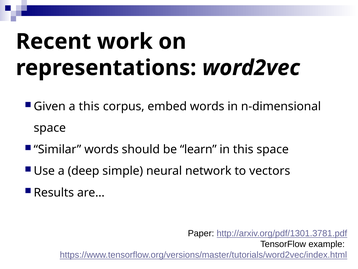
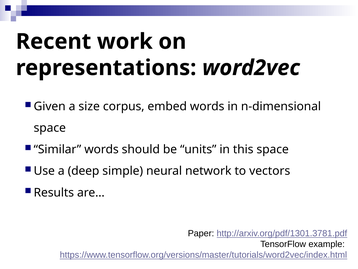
a this: this -> size
learn: learn -> units
